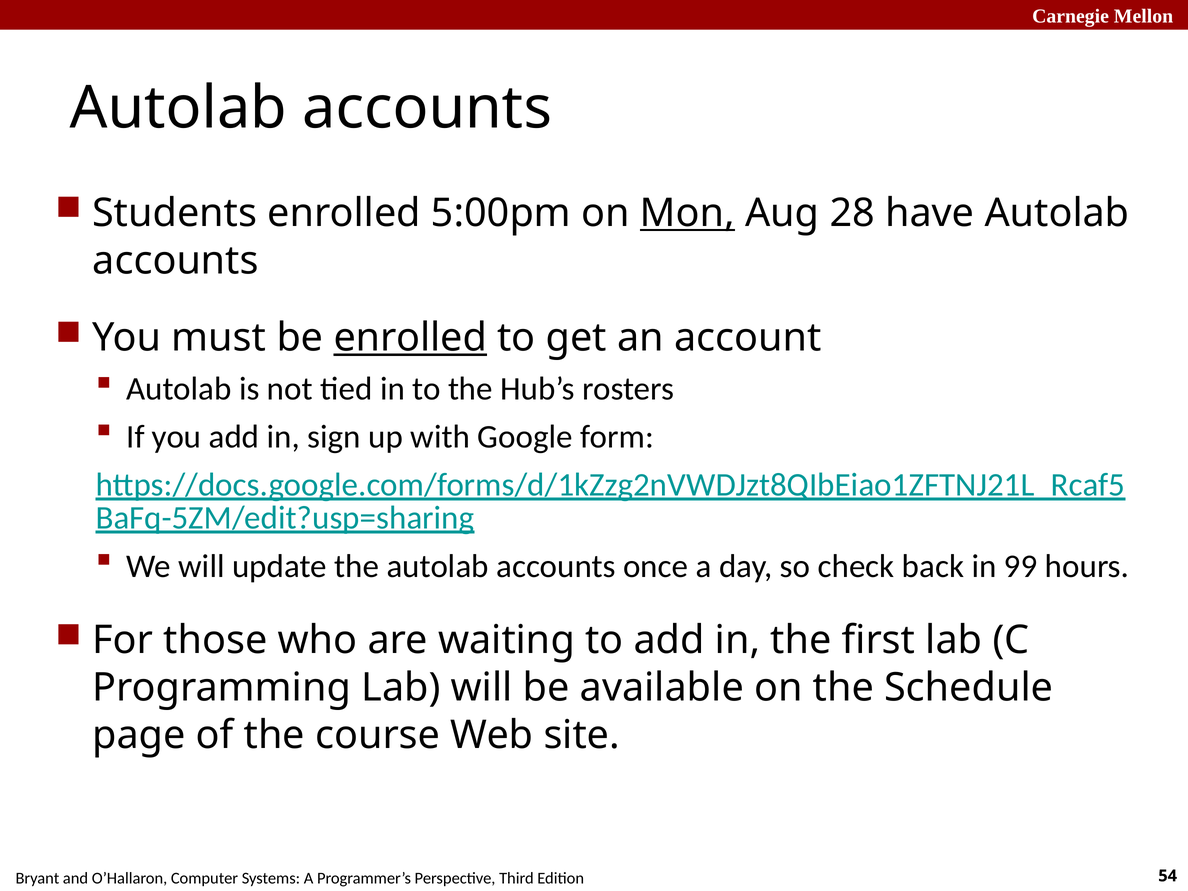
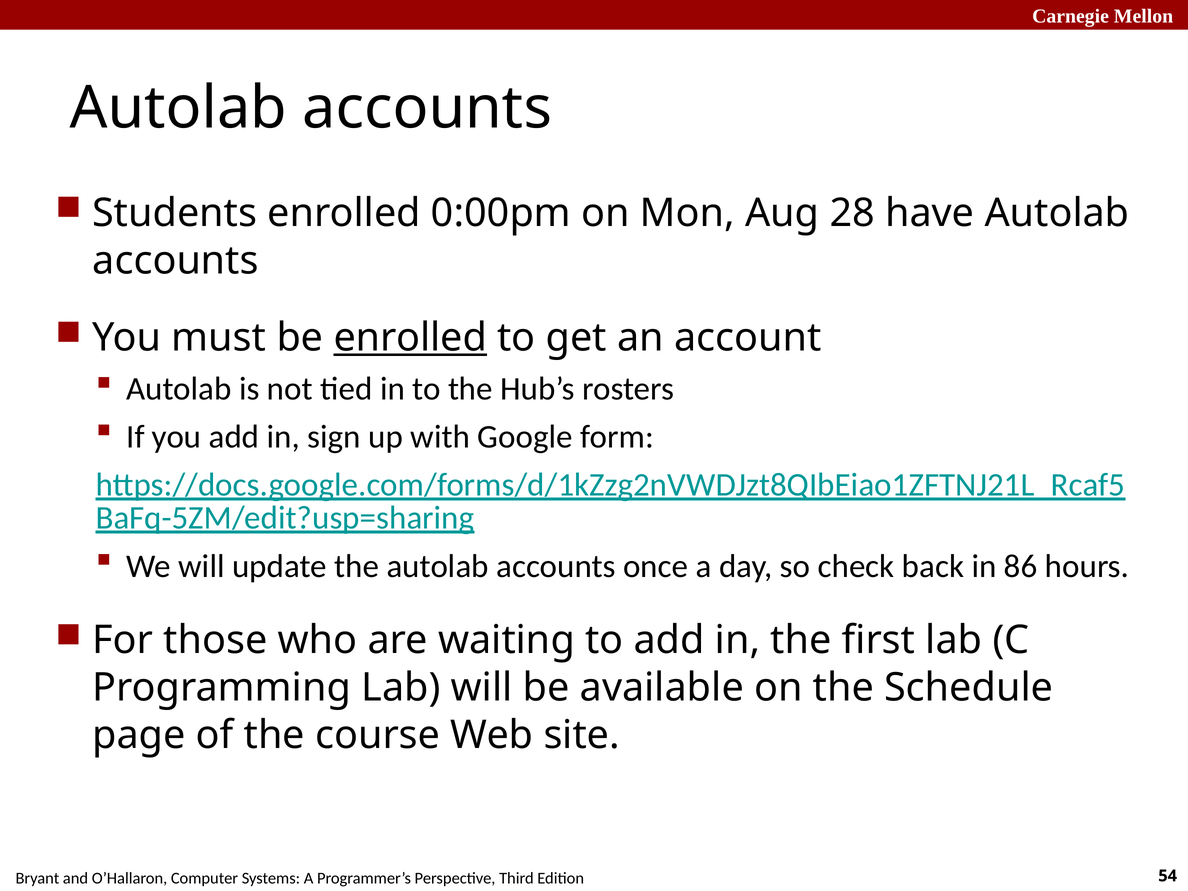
5:00pm: 5:00pm -> 0:00pm
Mon underline: present -> none
99: 99 -> 86
